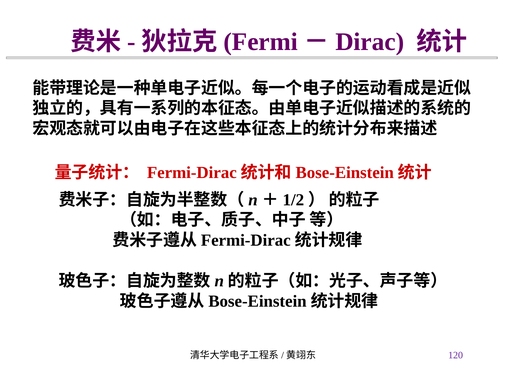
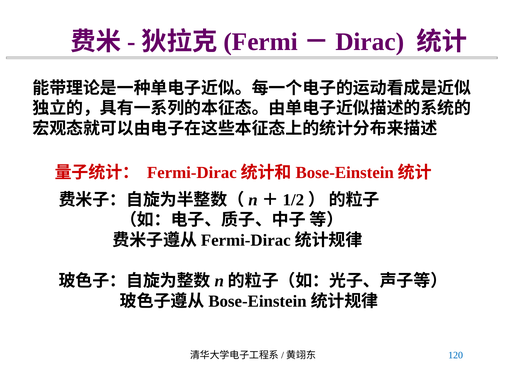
120 colour: purple -> blue
